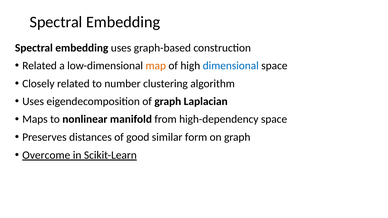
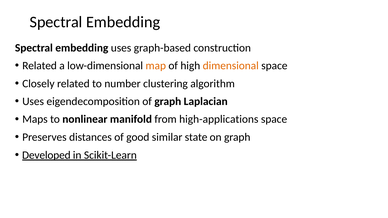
dimensional colour: blue -> orange
high-dependency: high-dependency -> high-applications
form: form -> state
Overcome: Overcome -> Developed
